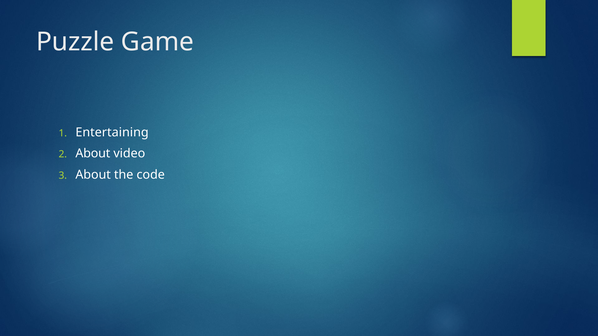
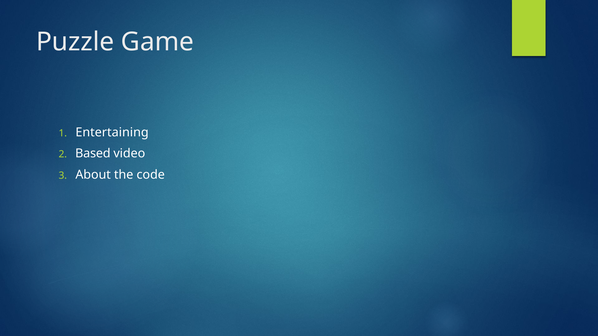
About at (93, 154): About -> Based
